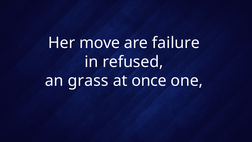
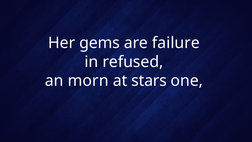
move: move -> gems
grass: grass -> morn
once: once -> stars
